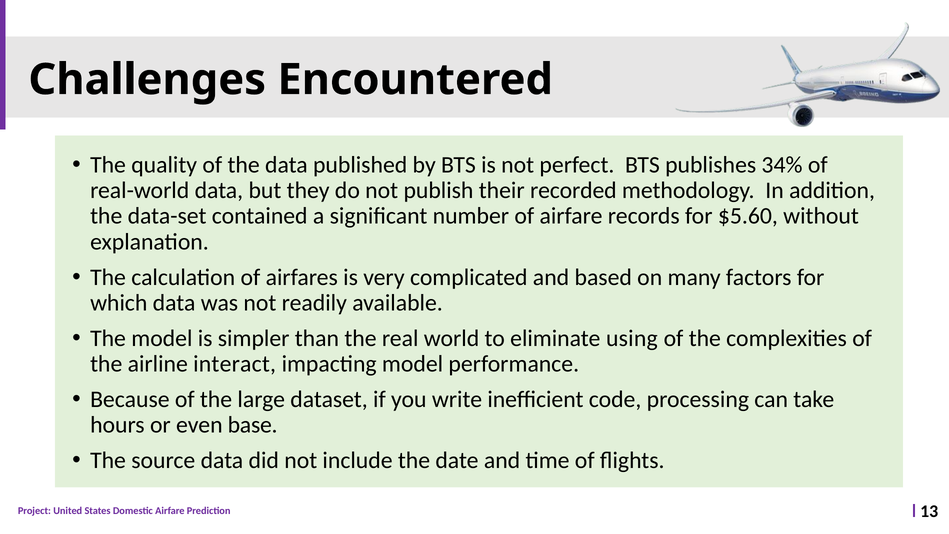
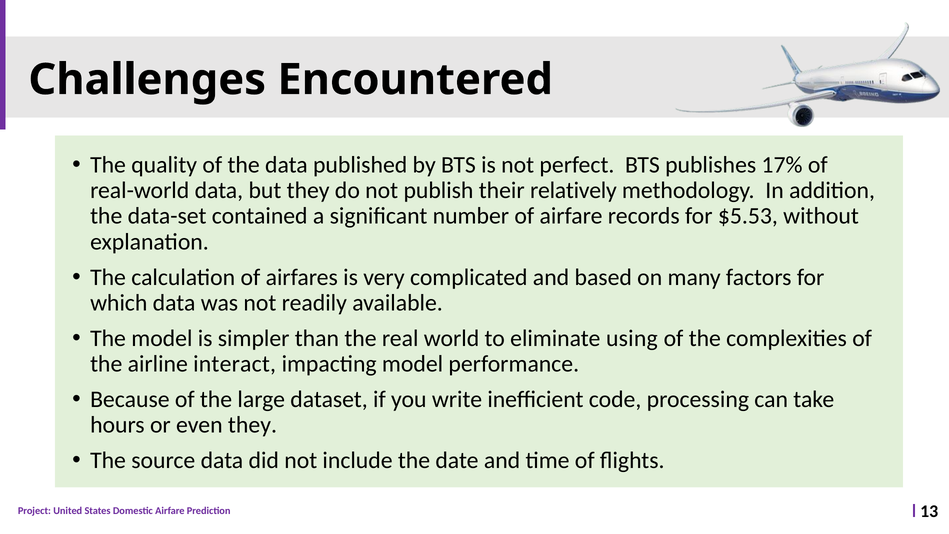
34%: 34% -> 17%
recorded: recorded -> relatively
$5.60: $5.60 -> $5.53
even base: base -> they
